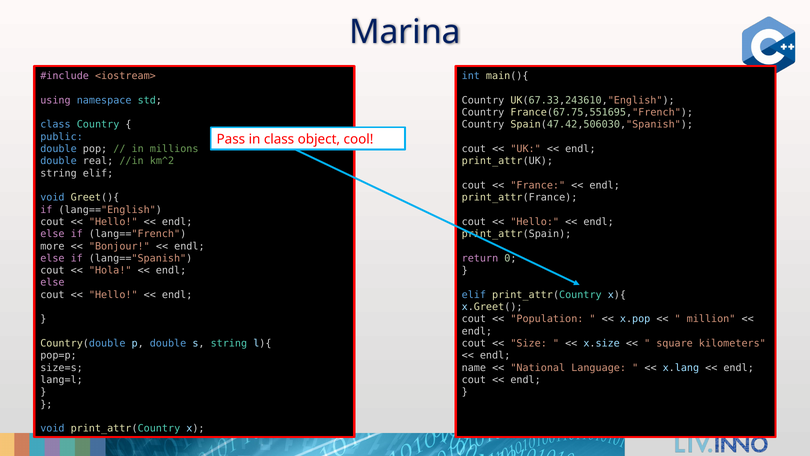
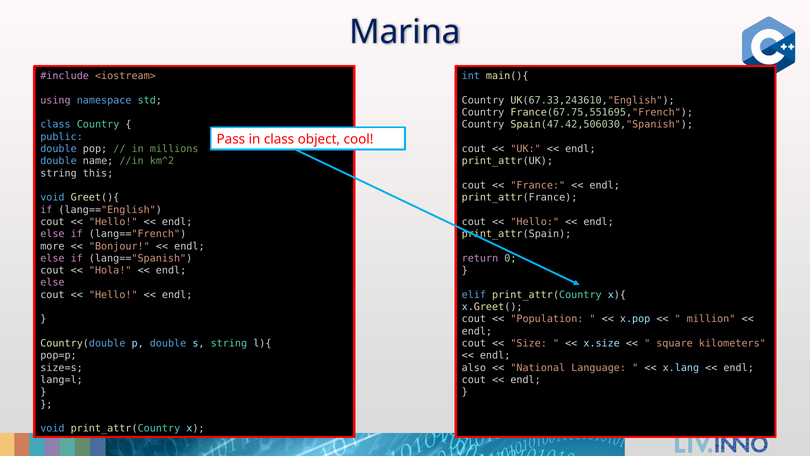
real: real -> name
string elif: elif -> this
name: name -> also
